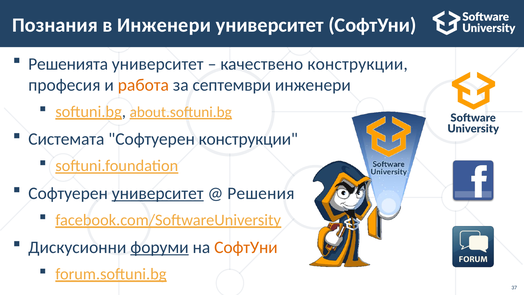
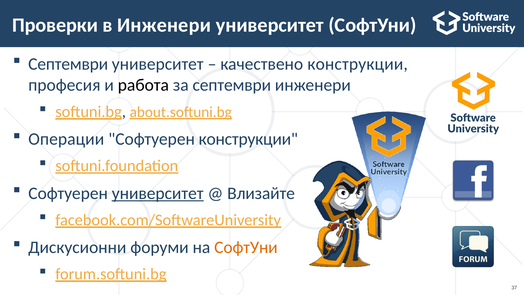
Познания: Познания -> Проверки
Решенията at (68, 64): Решенията -> Септември
работа colour: orange -> black
Системата: Системата -> Операции
Решения: Решения -> Влизайте
форуми underline: present -> none
